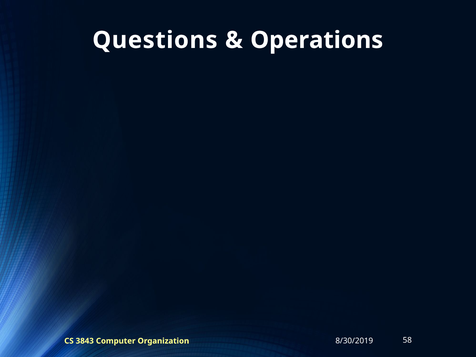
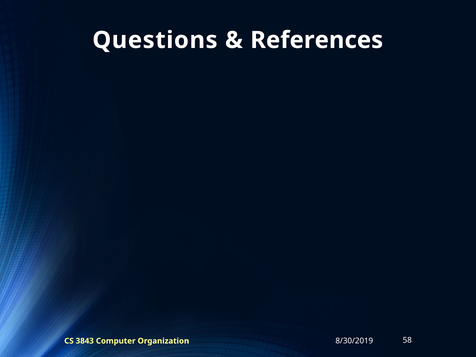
Operations: Operations -> References
